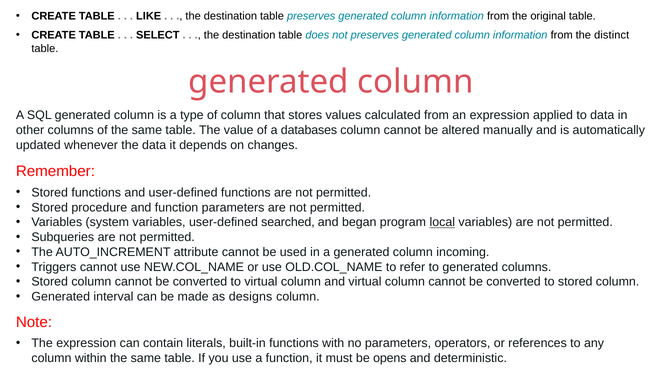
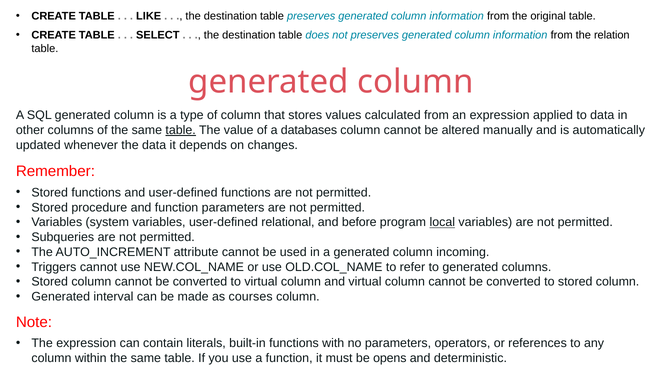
distinct: distinct -> relation
table at (181, 130) underline: none -> present
searched: searched -> relational
began: began -> before
designs: designs -> courses
